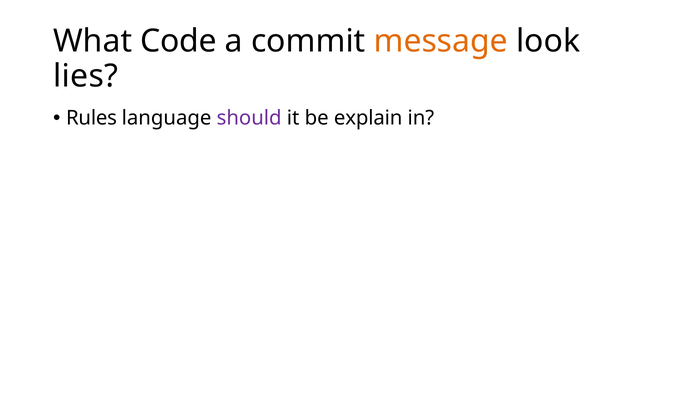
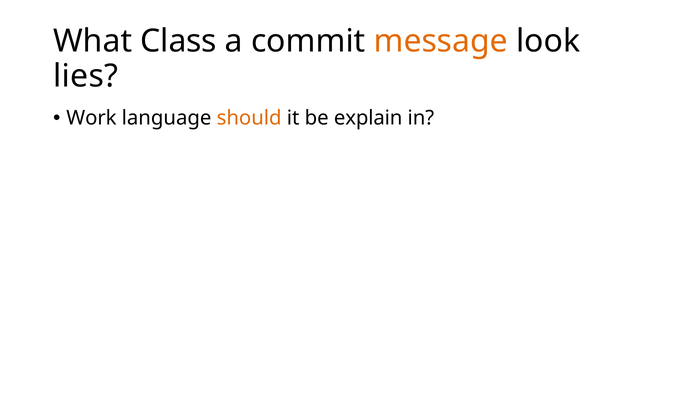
Code: Code -> Class
Rules: Rules -> Work
should colour: purple -> orange
